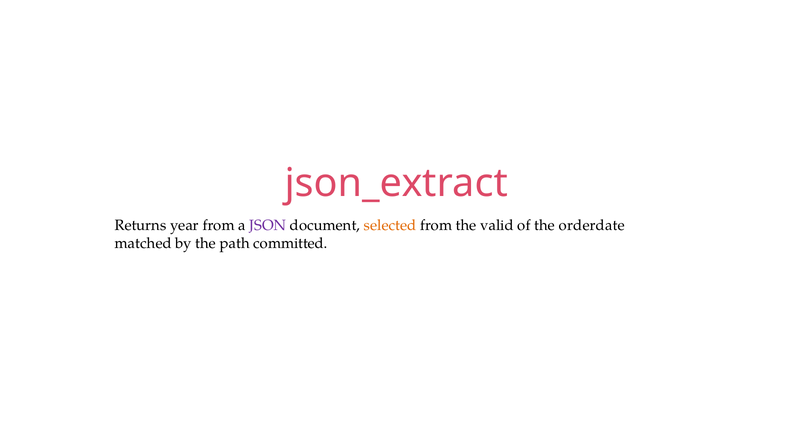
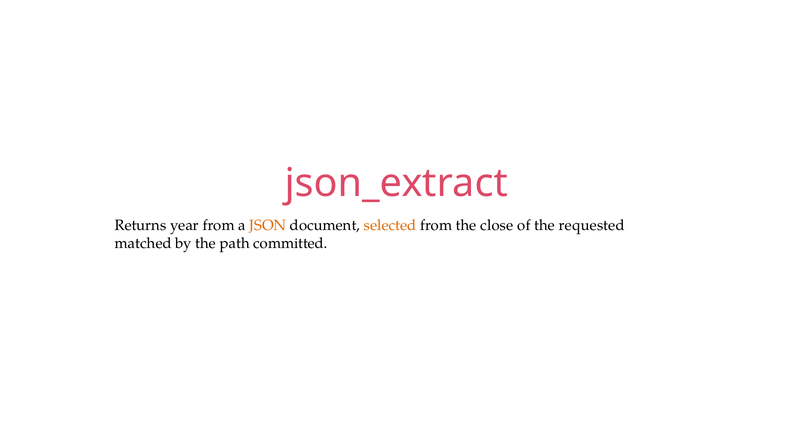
JSON colour: purple -> orange
valid: valid -> close
orderdate: orderdate -> requested
